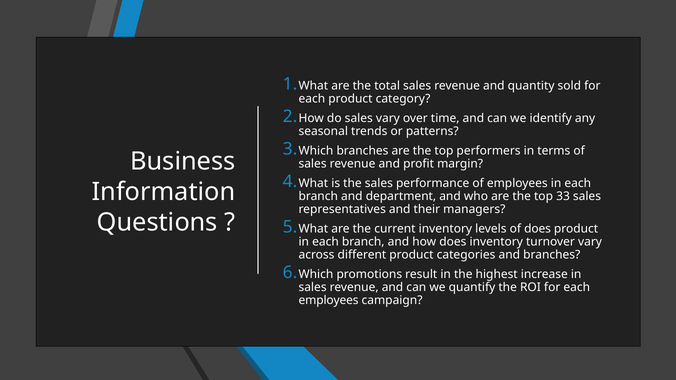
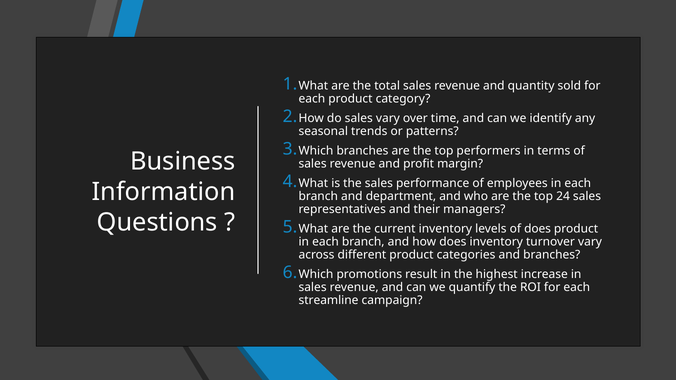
33: 33 -> 24
employees at (329, 300): employees -> streamline
